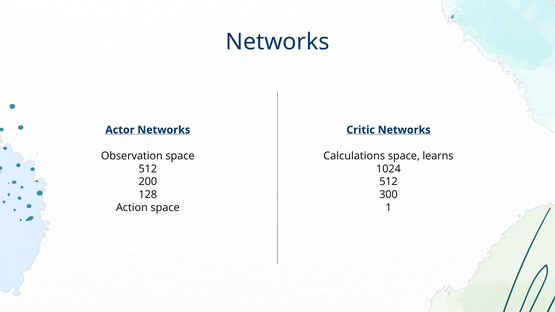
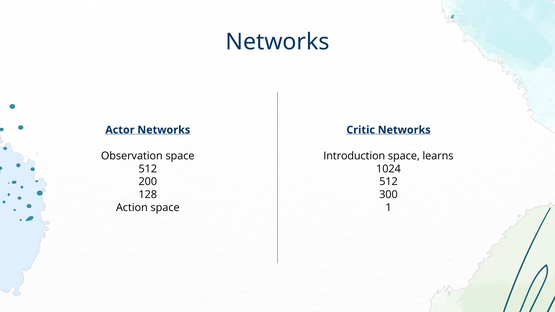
Calculations: Calculations -> Introduction
